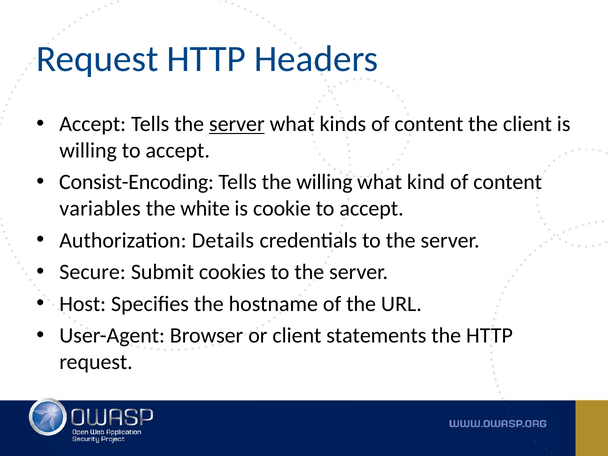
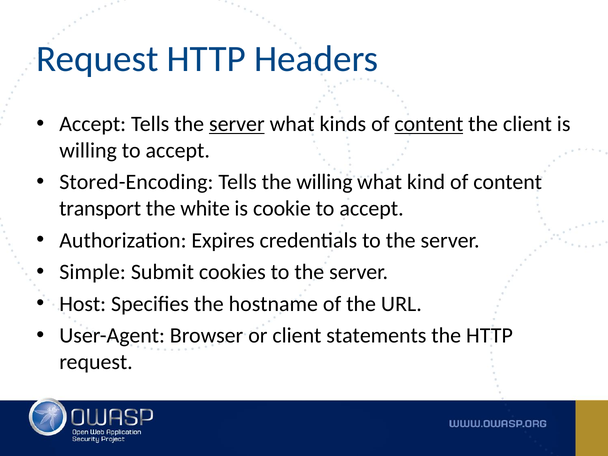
content at (429, 124) underline: none -> present
Consist-Encoding: Consist-Encoding -> Stored-Encoding
variables: variables -> transport
Details: Details -> Expires
Secure: Secure -> Simple
